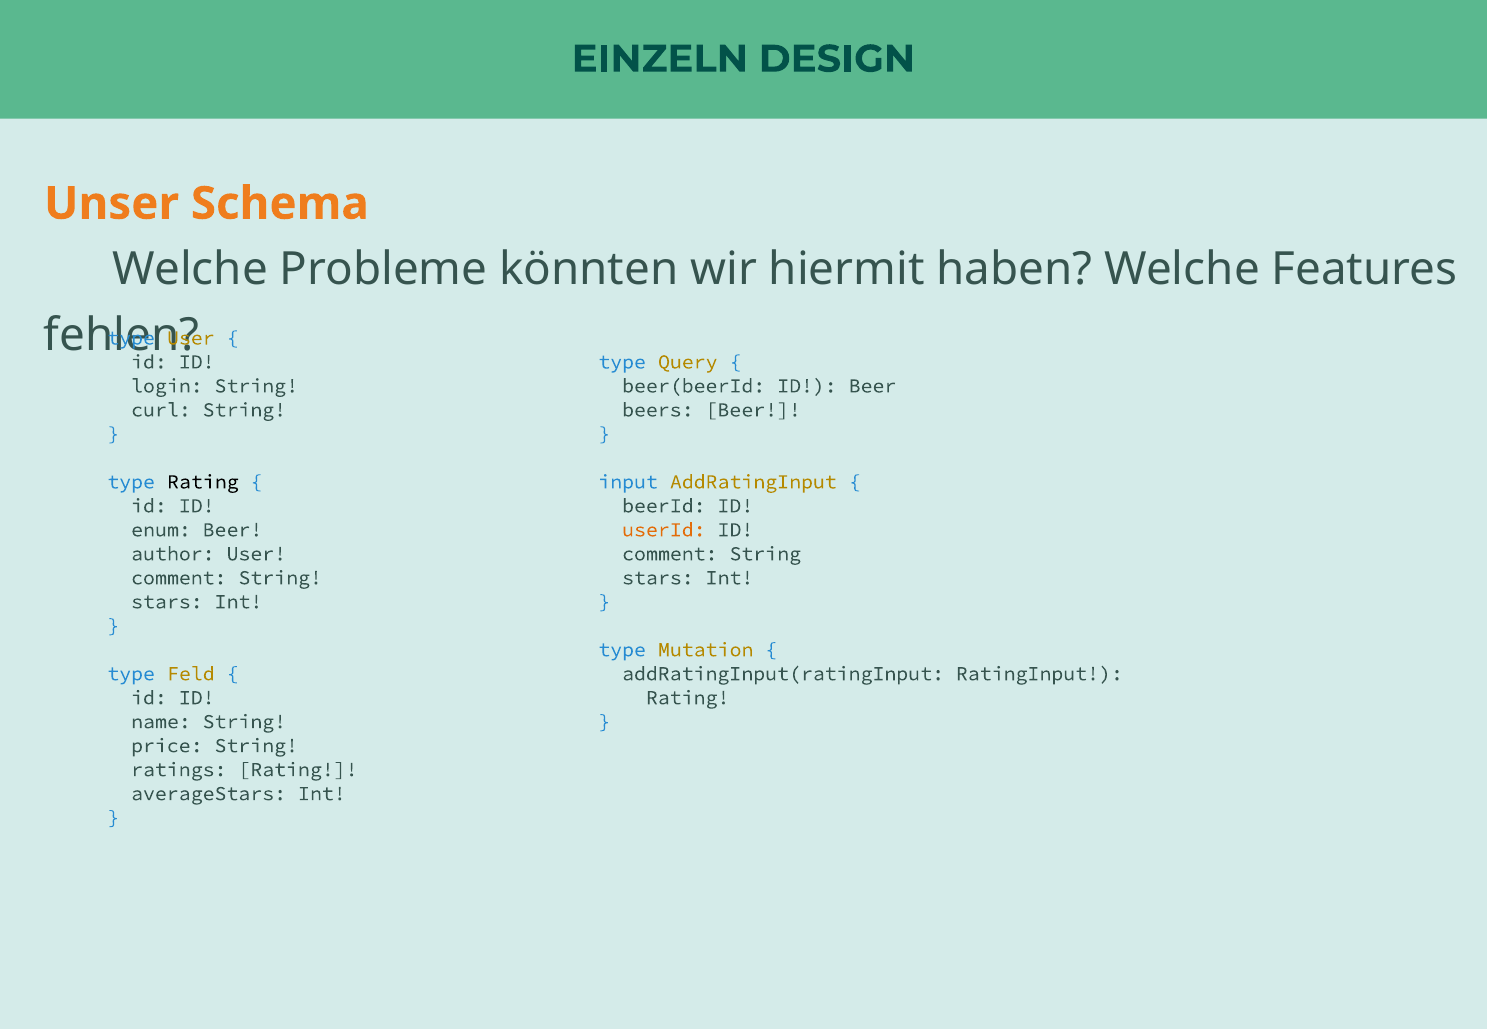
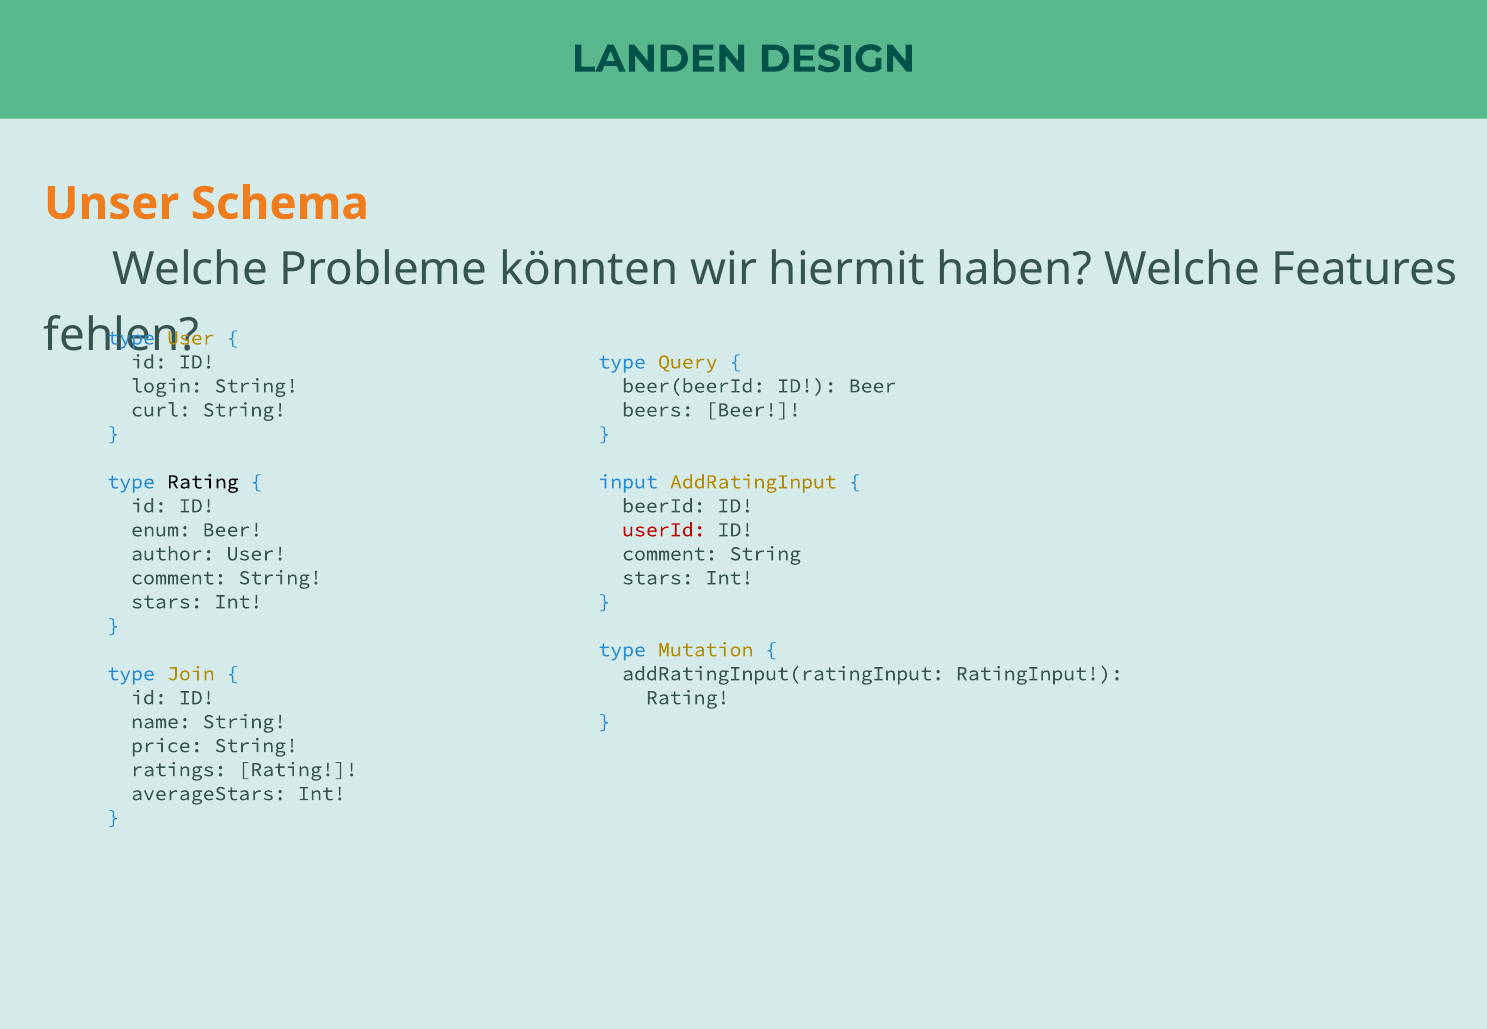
EINZELN: EINZELN -> LANDEN
userId colour: orange -> red
Feld: Feld -> Join
